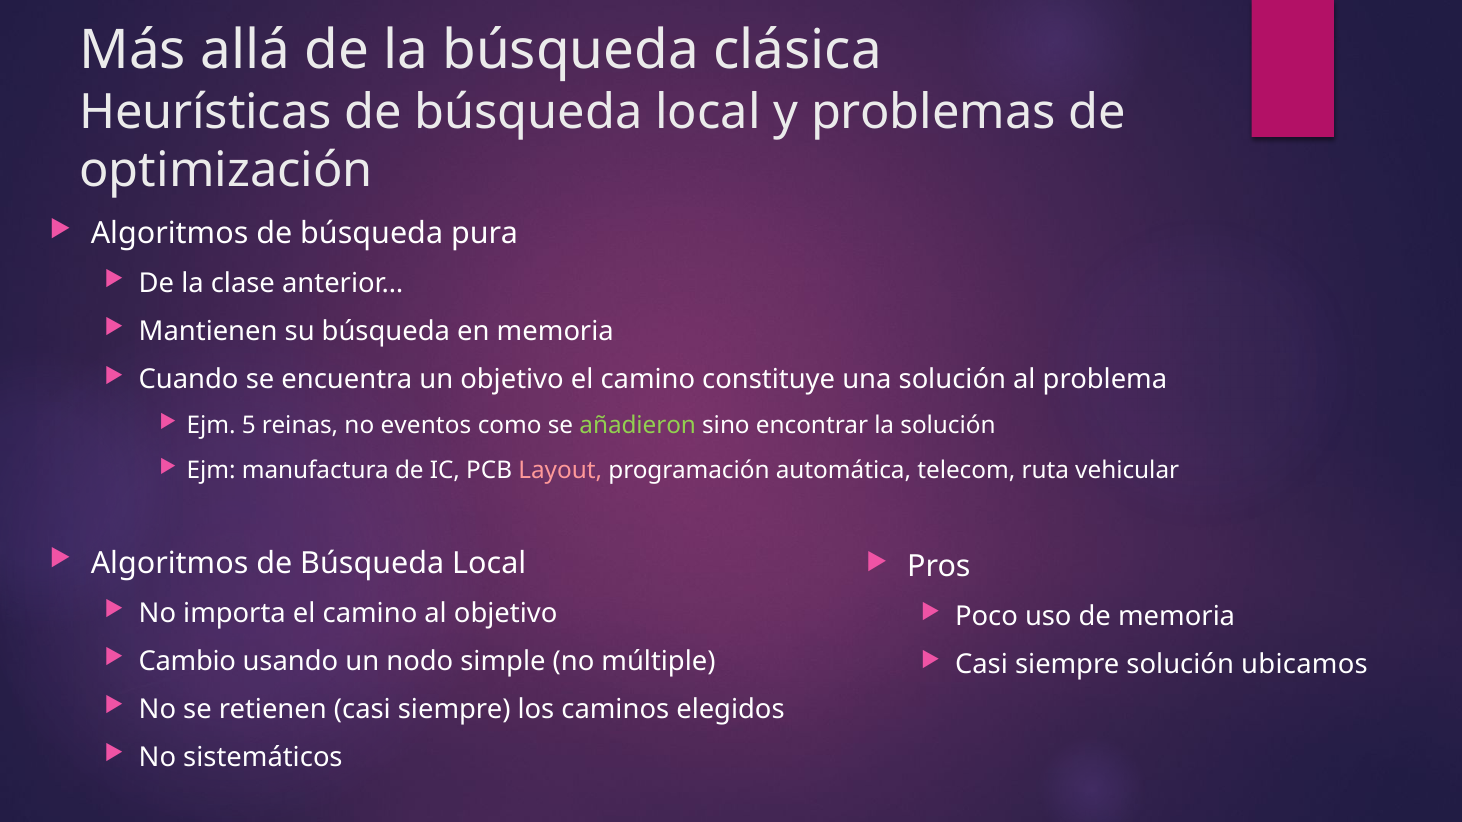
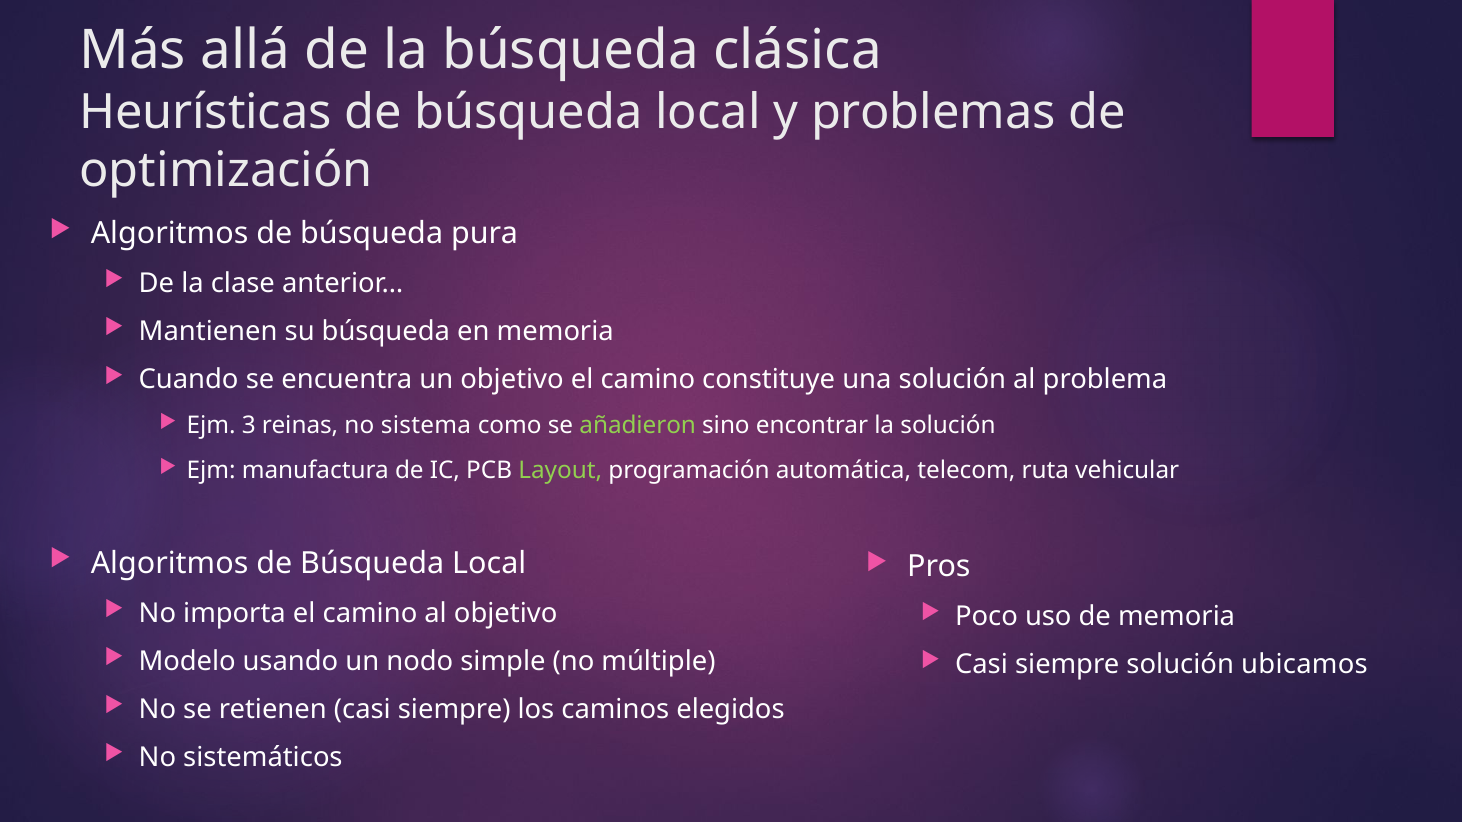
5: 5 -> 3
eventos: eventos -> sistema
Layout colour: pink -> light green
Cambio: Cambio -> Modelo
